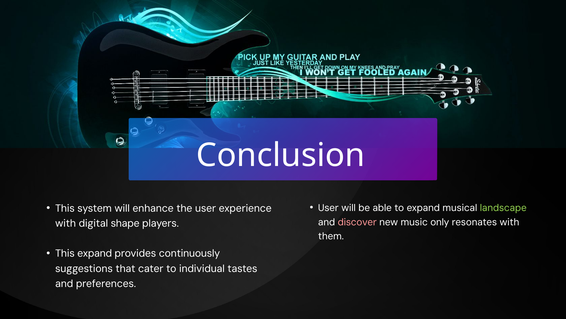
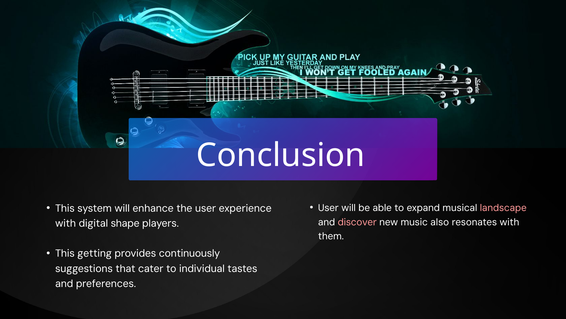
landscape colour: light green -> pink
only: only -> also
This expand: expand -> getting
